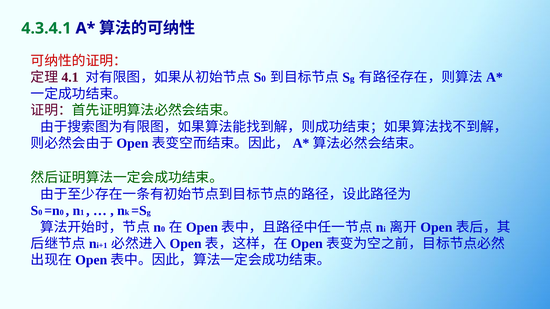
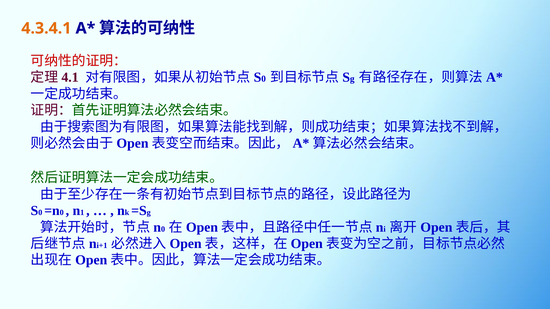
4.3.4.1 colour: green -> orange
